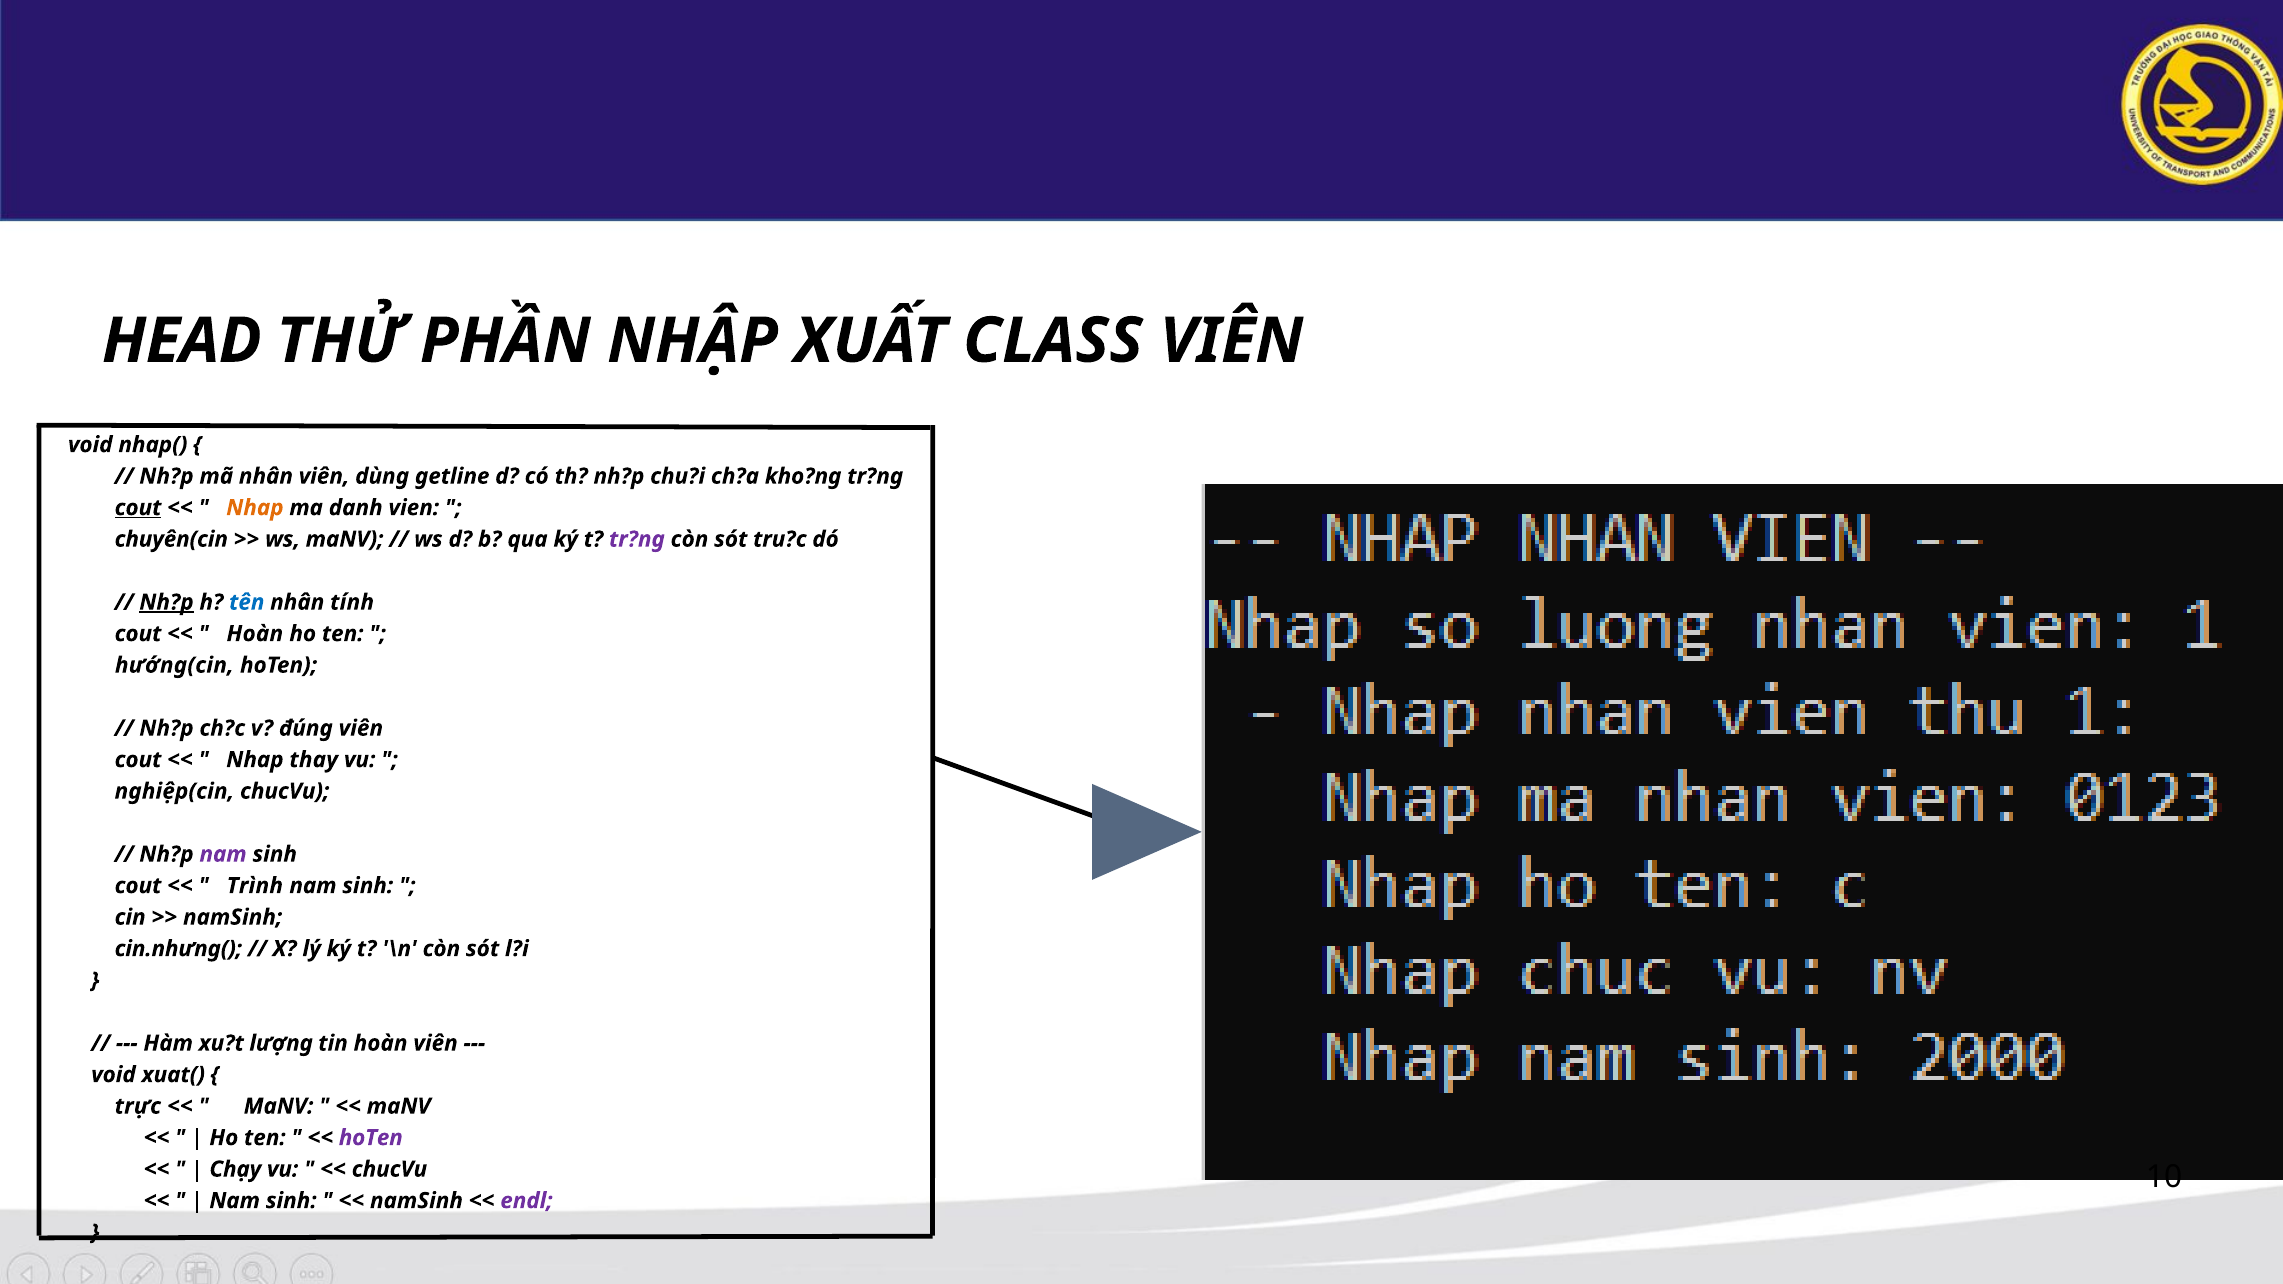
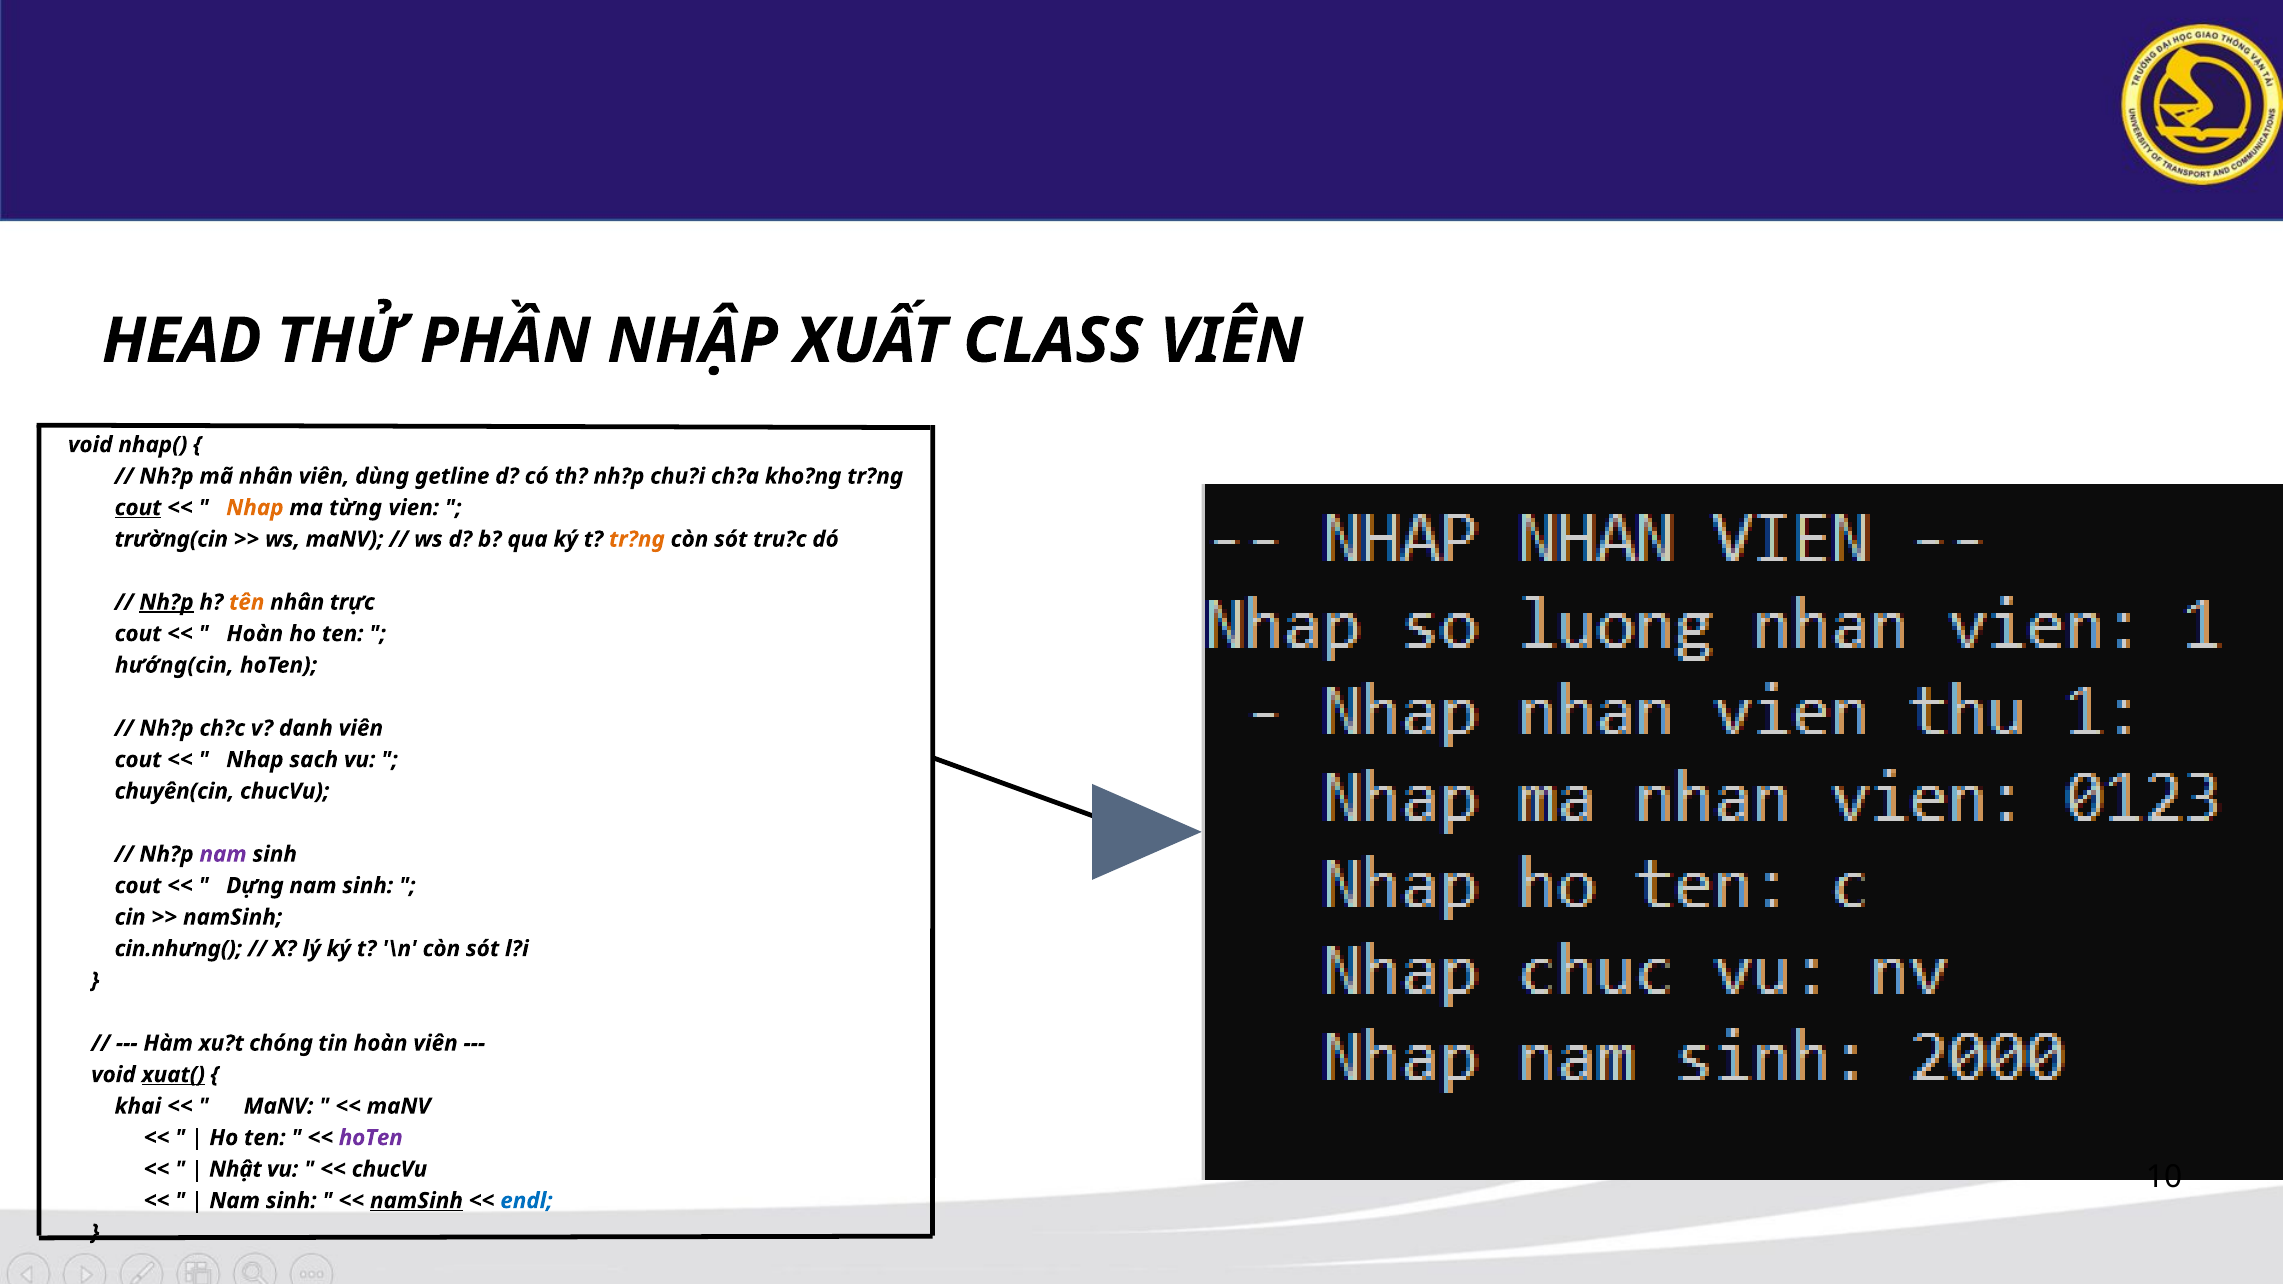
danh: danh -> từng
chuyên(cin: chuyên(cin -> trường(cin
tr?ng at (637, 539) colour: purple -> orange
tên colour: blue -> orange
tính: tính -> trực
đúng: đúng -> danh
thay: thay -> sach
nghiệp(cin: nghiệp(cin -> chuyên(cin
Trình: Trình -> Dựng
lượng: lượng -> chóng
xuat( underline: none -> present
trực: trực -> khai
Chạy: Chạy -> Nhật
namSinh at (416, 1201) underline: none -> present
endl colour: purple -> blue
